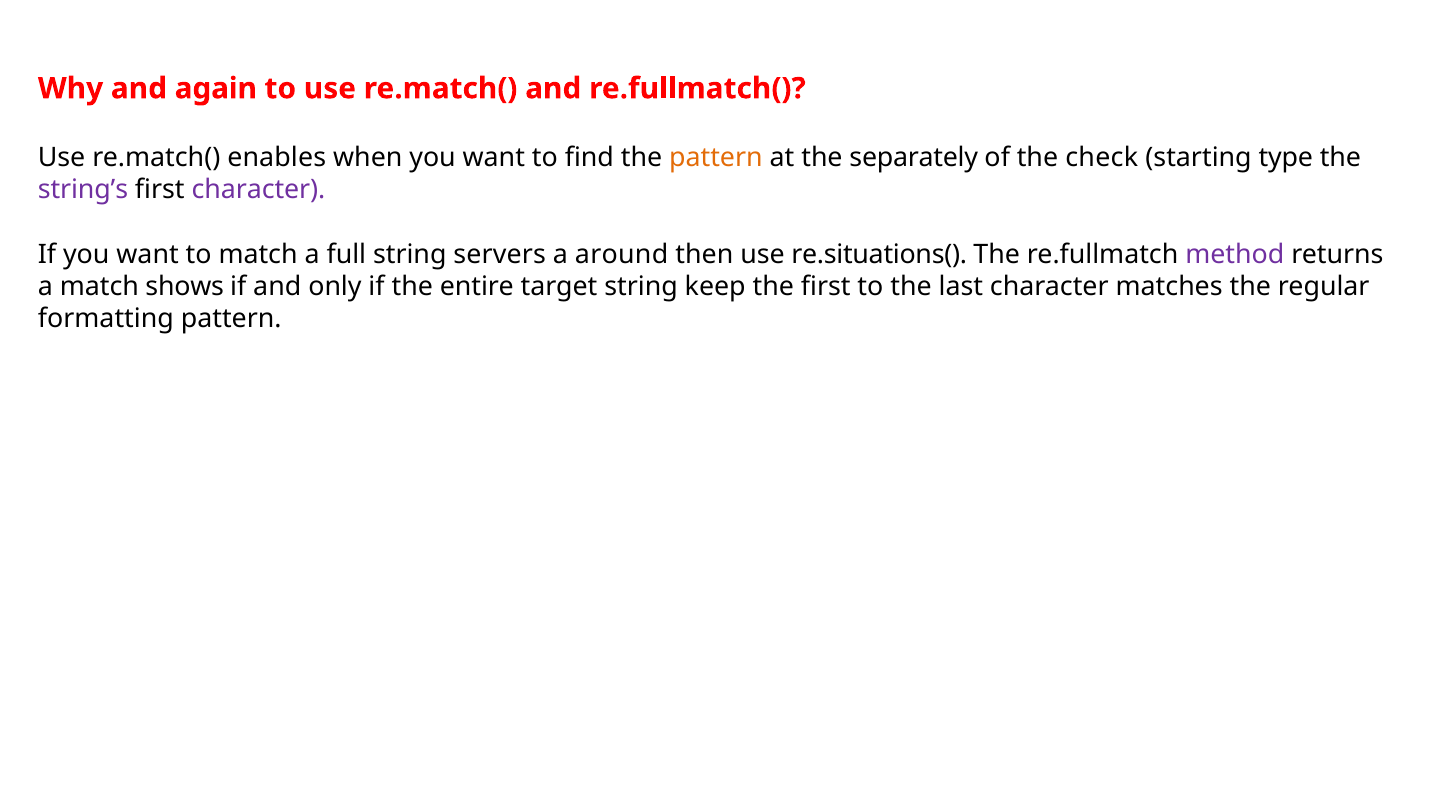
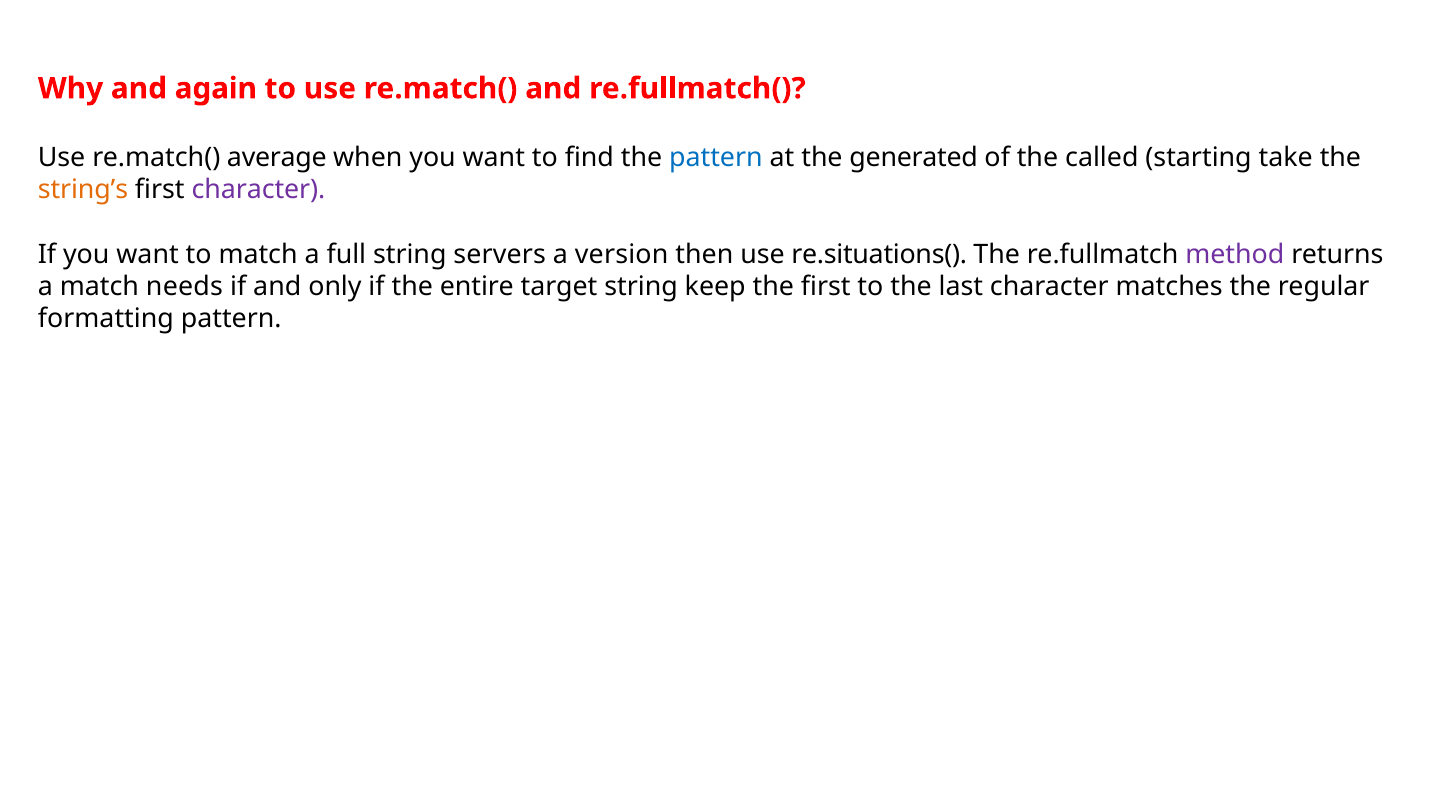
enables: enables -> average
pattern at (716, 158) colour: orange -> blue
separately: separately -> generated
check: check -> called
type: type -> take
string’s colour: purple -> orange
around: around -> version
shows: shows -> needs
